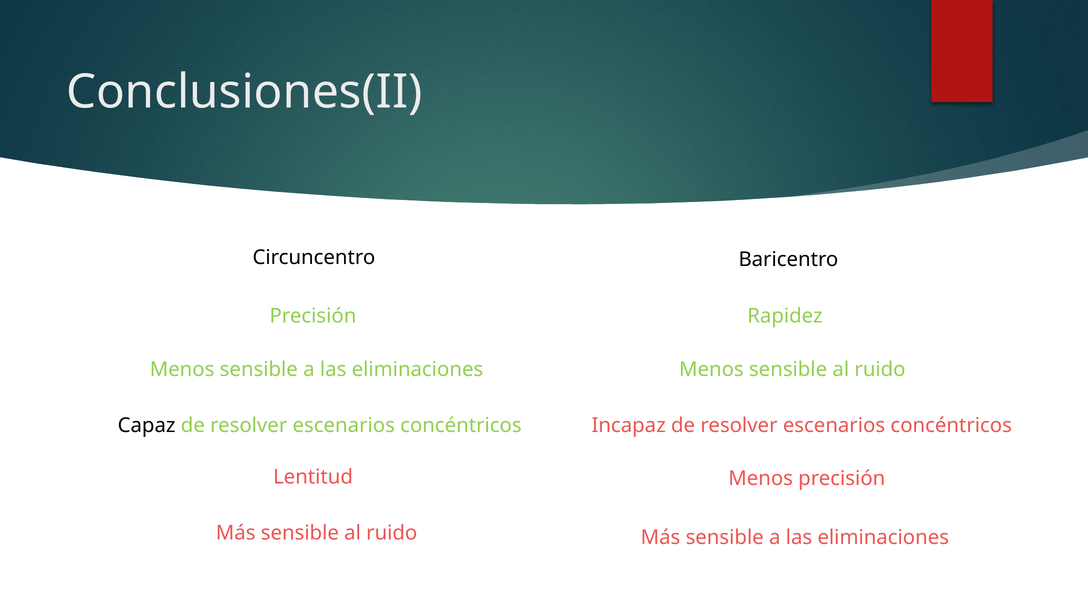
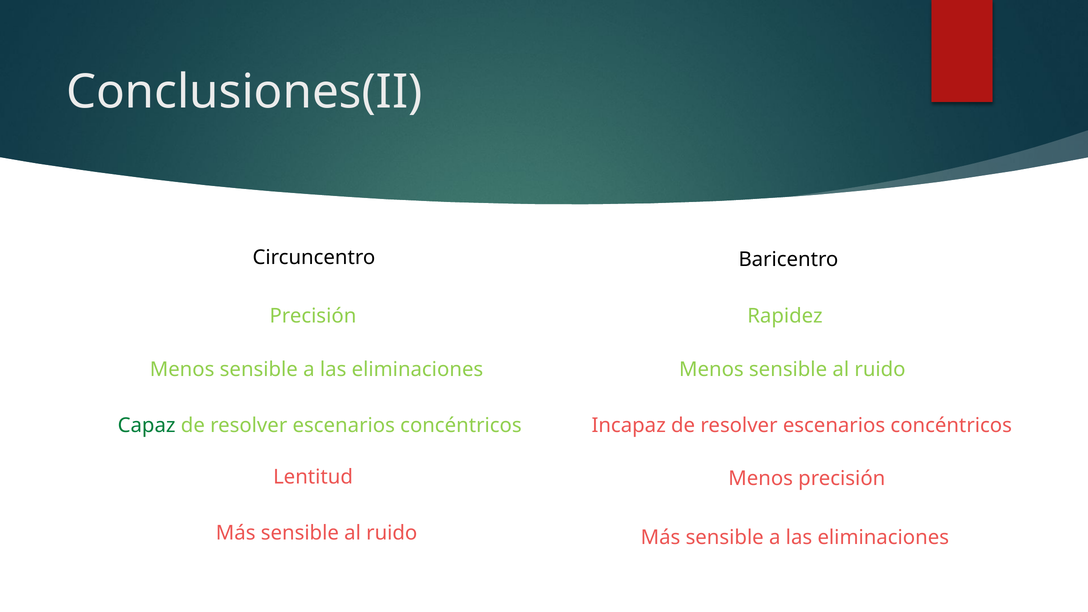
Capaz colour: black -> green
